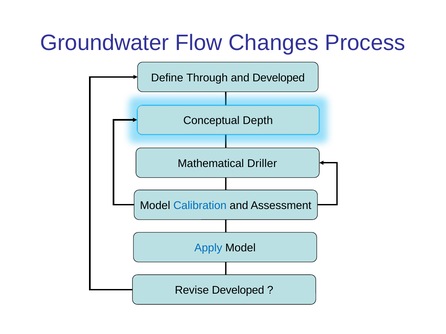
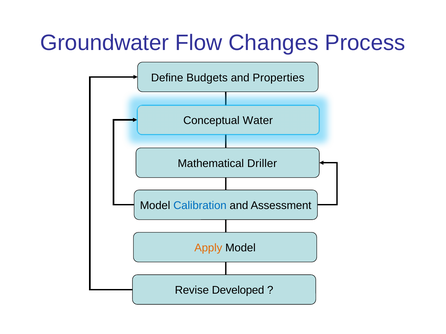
Through: Through -> Budgets
and Developed: Developed -> Properties
Depth: Depth -> Water
Apply colour: blue -> orange
